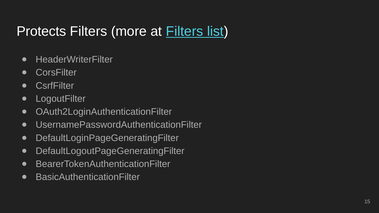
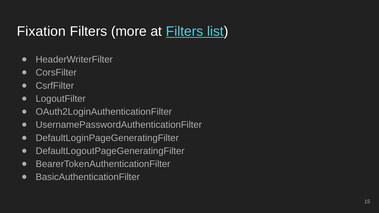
Protects: Protects -> Fixation
